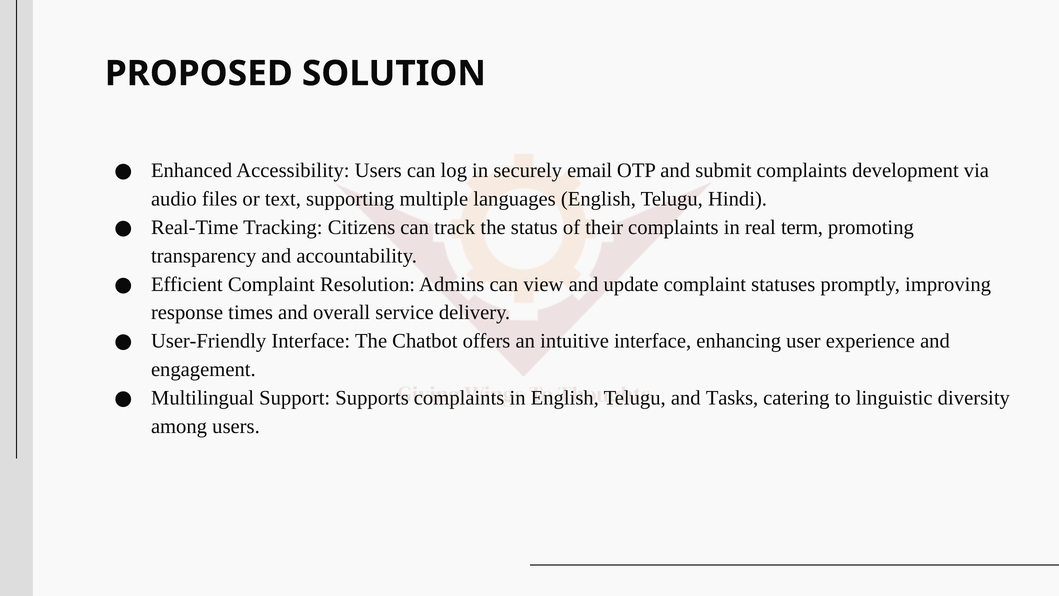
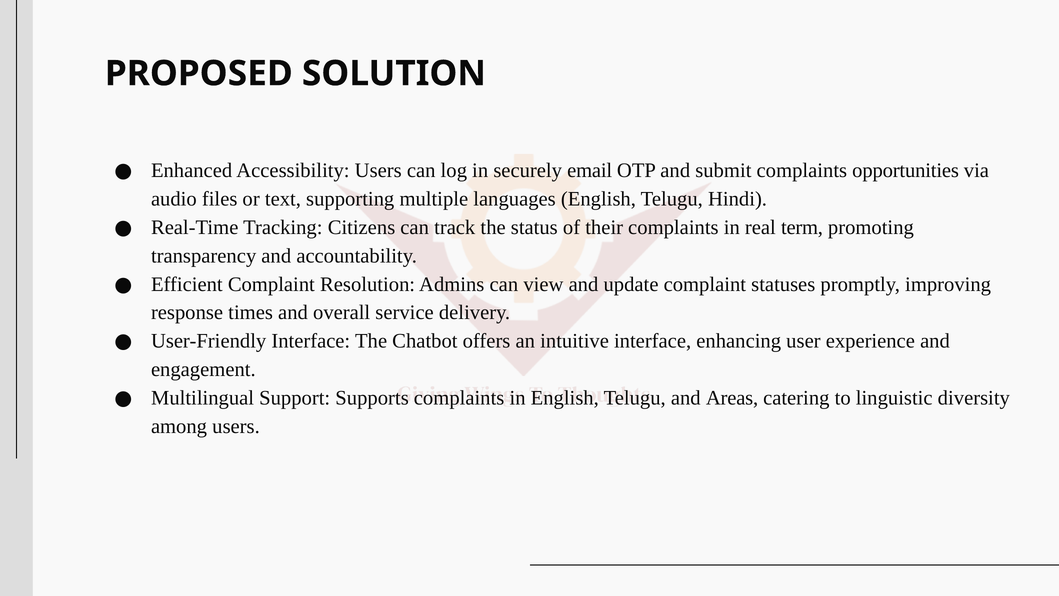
development: development -> opportunities
Tasks: Tasks -> Areas
